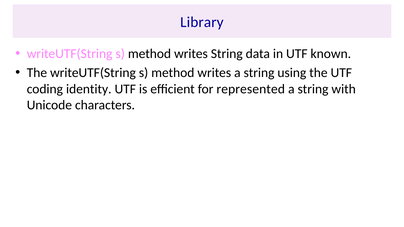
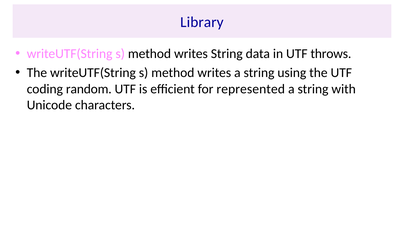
known: known -> throws
identity: identity -> random
